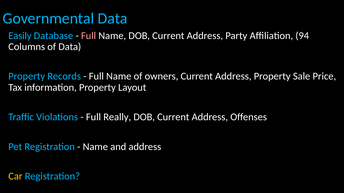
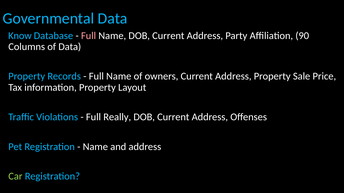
Easily: Easily -> Know
94: 94 -> 90
Car colour: yellow -> light green
